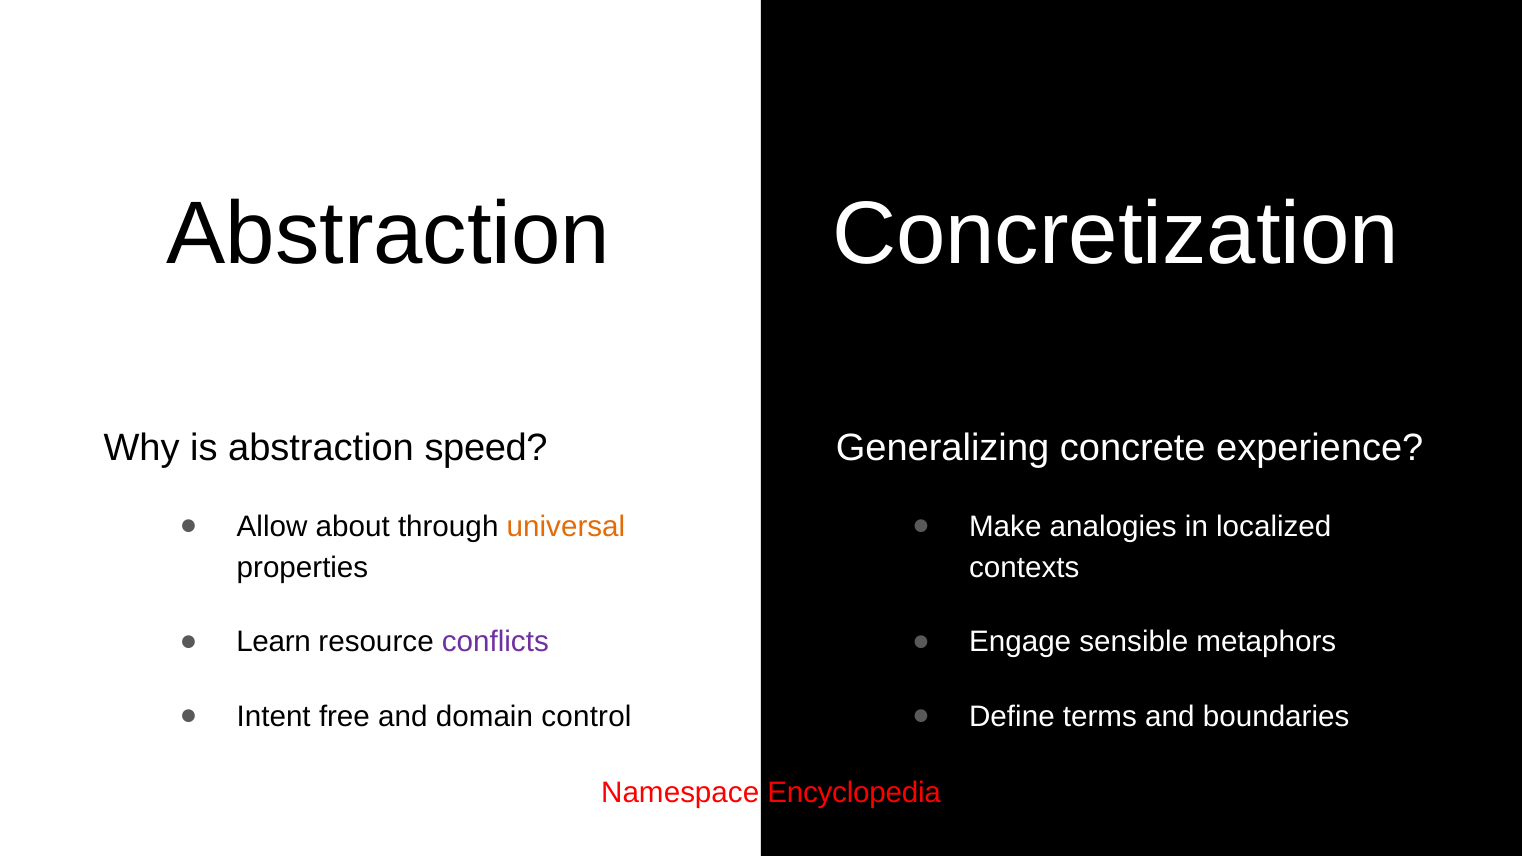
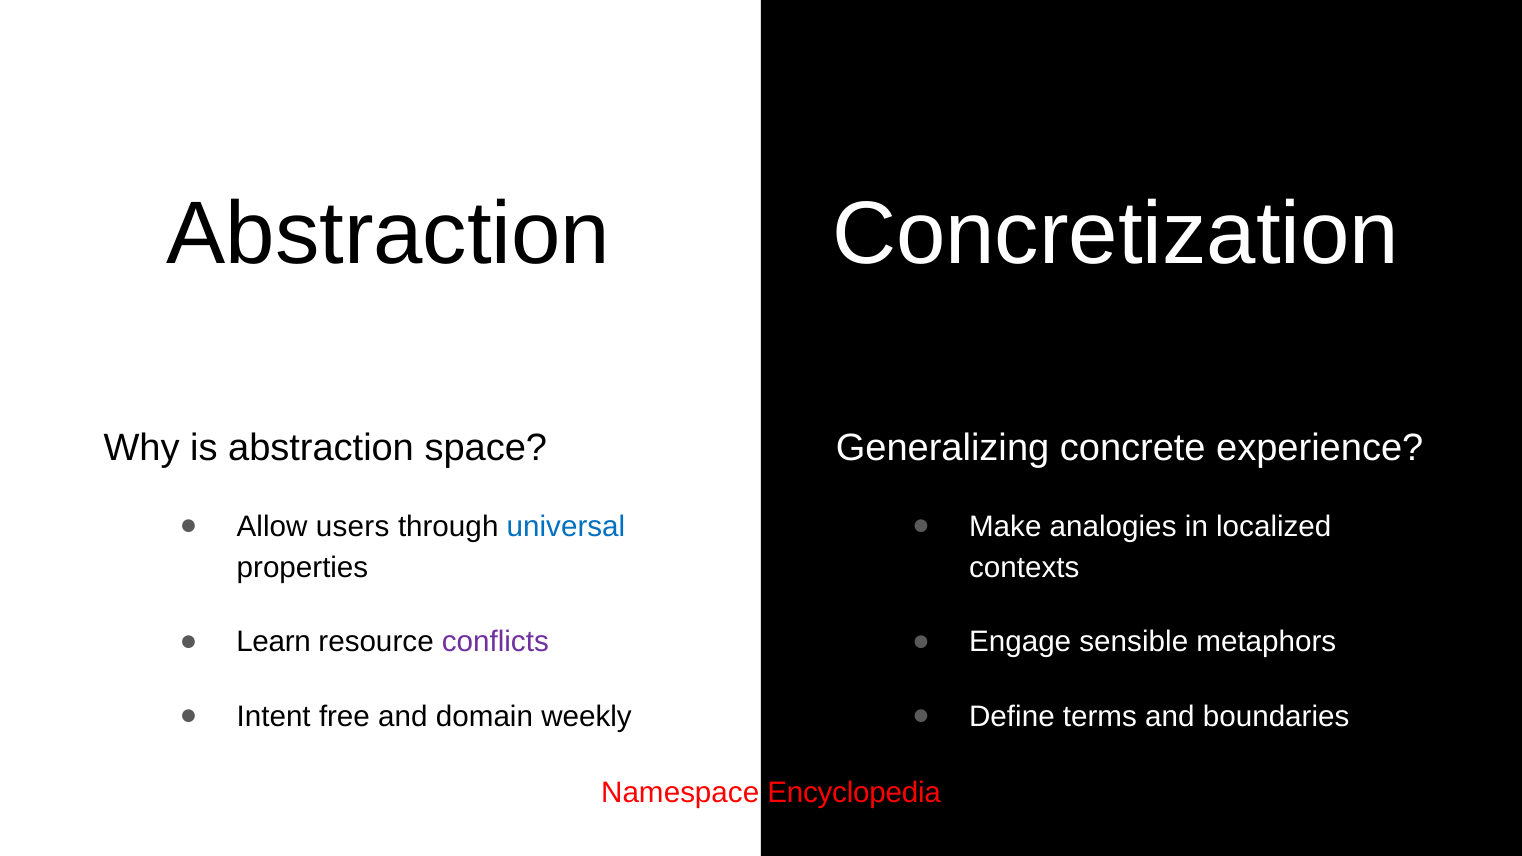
speed: speed -> space
about: about -> users
universal colour: orange -> blue
control: control -> weekly
